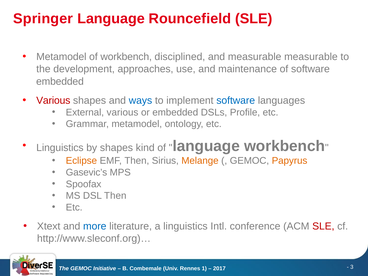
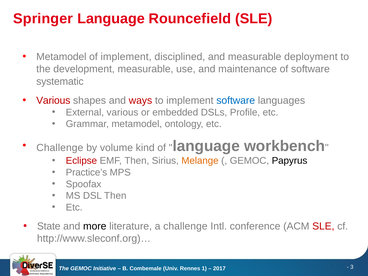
of workbench: workbench -> implement
measurable measurable: measurable -> deployment
development approaches: approaches -> measurable
embedded at (60, 81): embedded -> systematic
ways colour: blue -> red
Linguistics at (60, 148): Linguistics -> Challenge
by shapes: shapes -> volume
Eclipse colour: orange -> red
Papyrus colour: orange -> black
Gasevic’s: Gasevic’s -> Practice’s
Xtext: Xtext -> State
more colour: blue -> black
a linguistics: linguistics -> challenge
